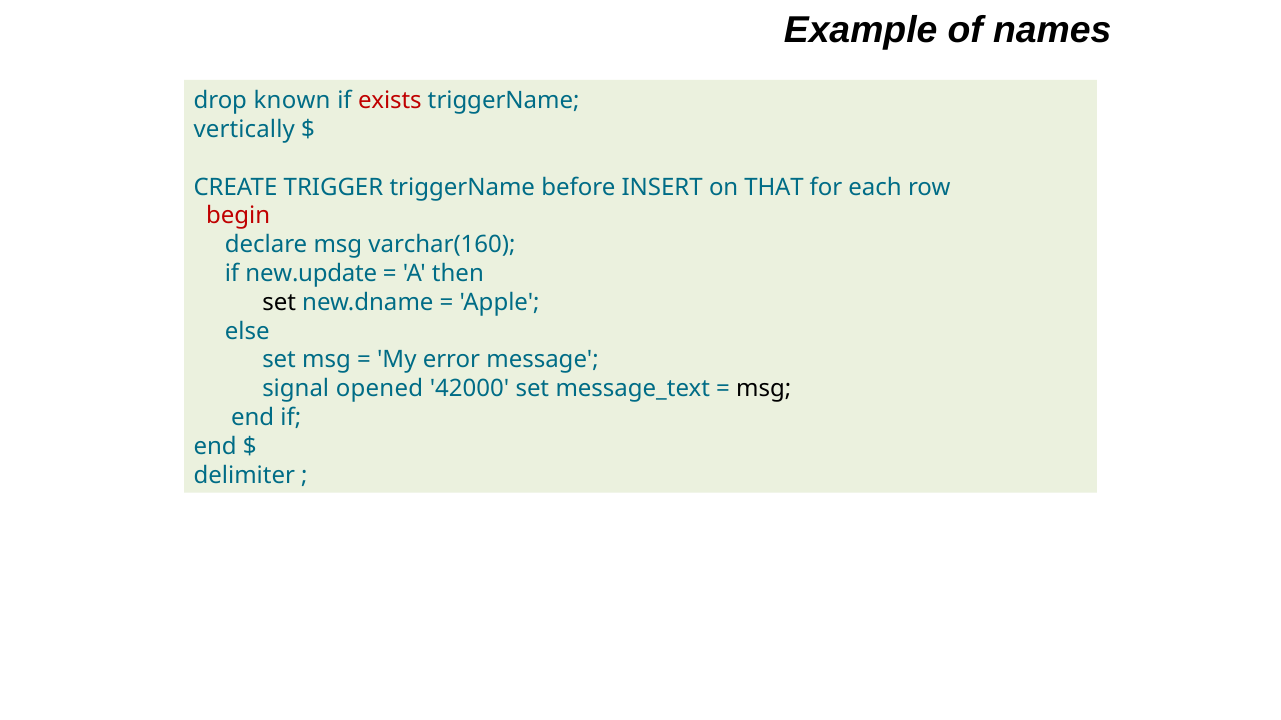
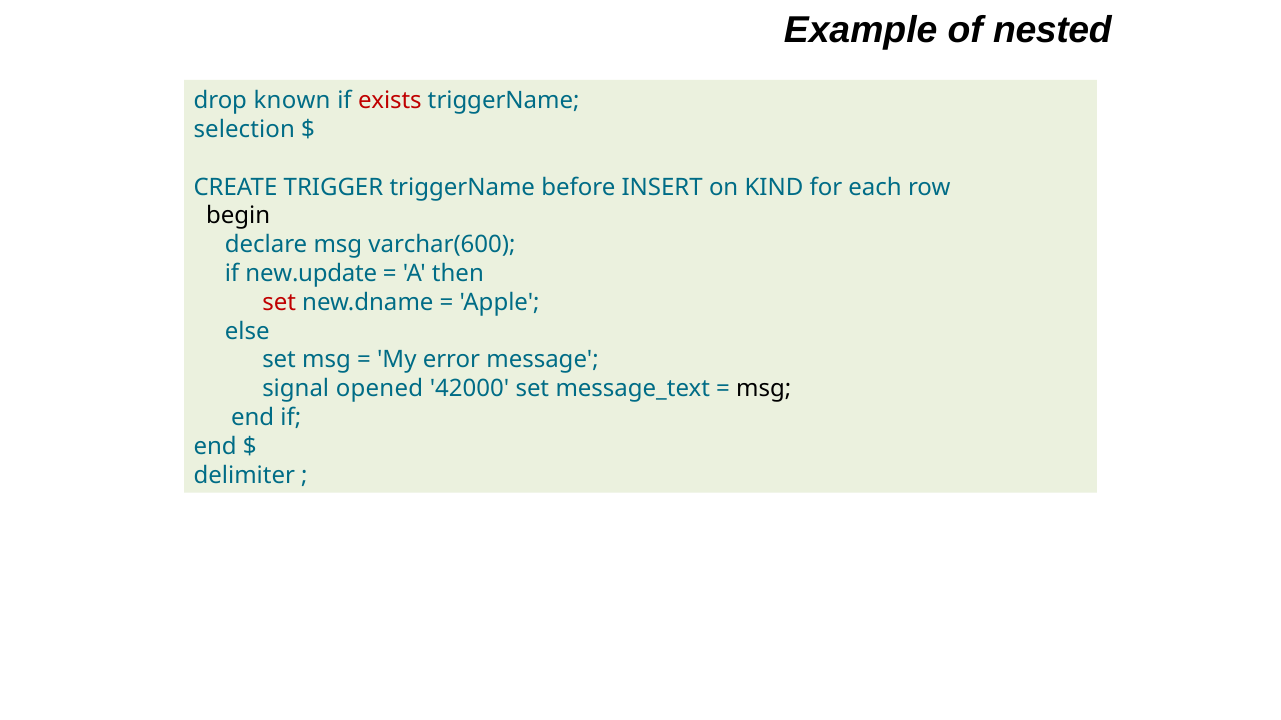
names: names -> nested
vertically: vertically -> selection
THAT: THAT -> KIND
begin colour: red -> black
varchar(160: varchar(160 -> varchar(600
set at (279, 303) colour: black -> red
